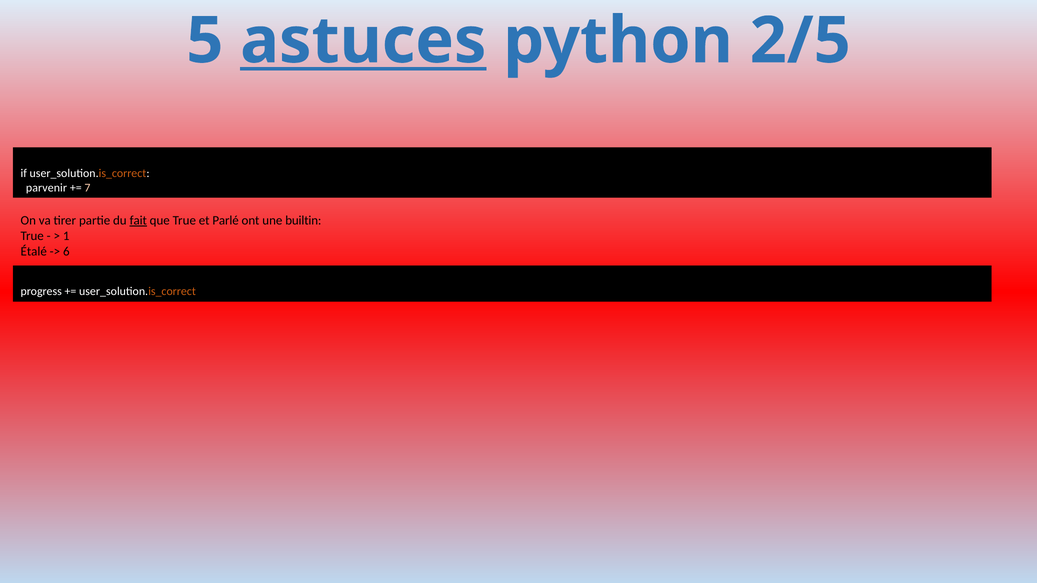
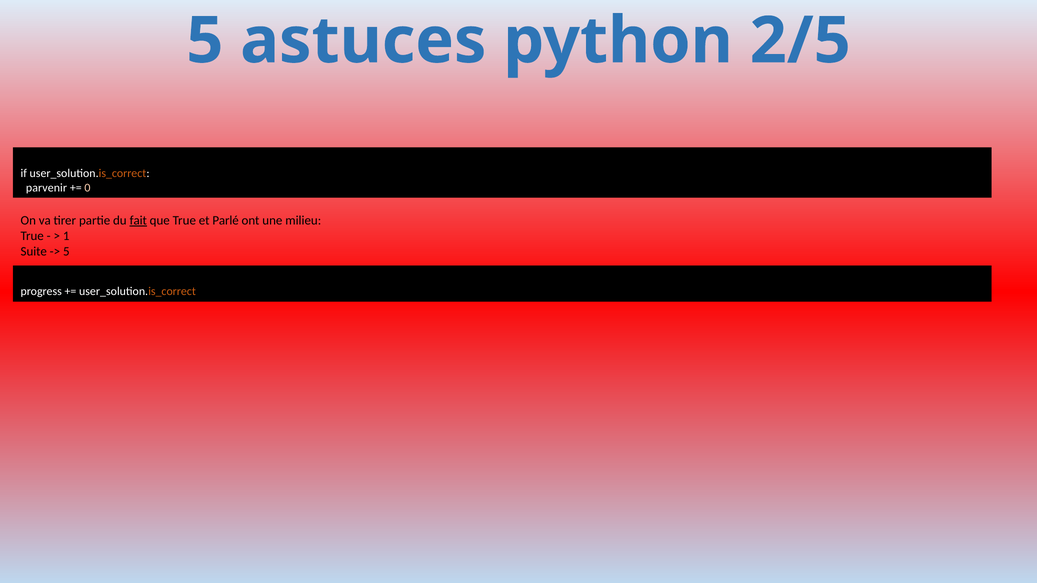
astuces underline: present -> none
7: 7 -> 0
builtin: builtin -> milieu
Étalé: Étalé -> Suite
6 at (66, 252): 6 -> 5
